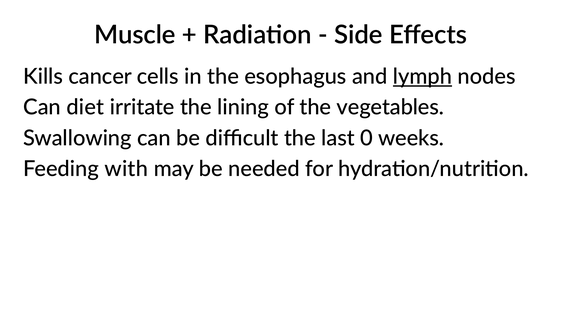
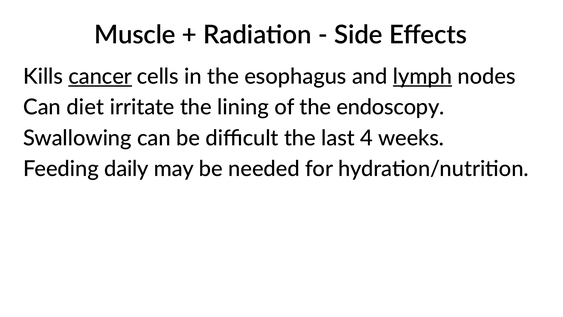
cancer underline: none -> present
vegetables: vegetables -> endoscopy
0: 0 -> 4
with: with -> daily
